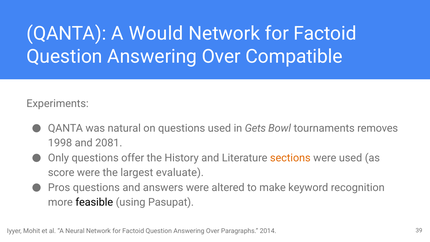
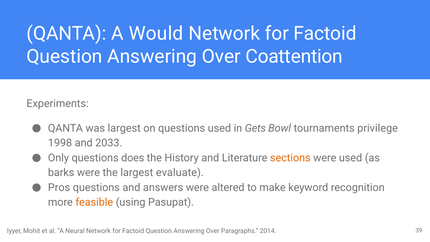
Compatible: Compatible -> Coattention
was natural: natural -> largest
removes: removes -> privilege
2081: 2081 -> 2033
offer: offer -> does
score: score -> barks
feasible colour: black -> orange
